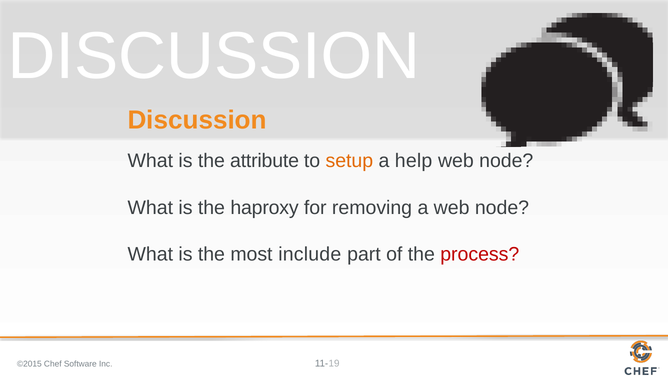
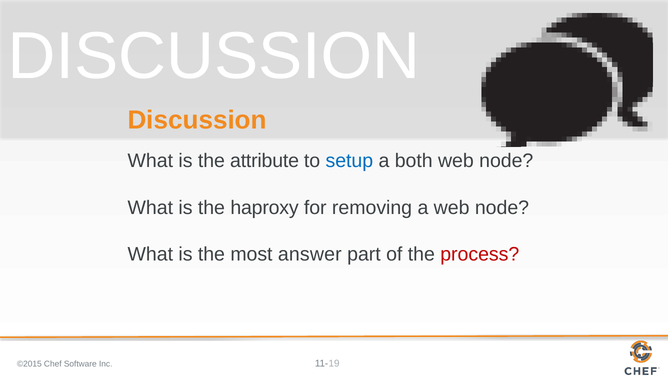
setup colour: orange -> blue
help: help -> both
include: include -> answer
